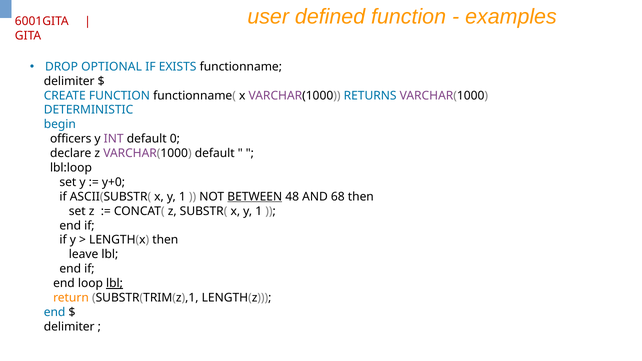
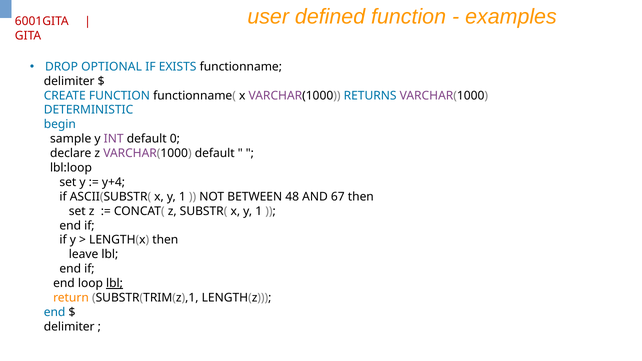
officers: officers -> sample
y+0: y+0 -> y+4
BETWEEN underline: present -> none
68: 68 -> 67
